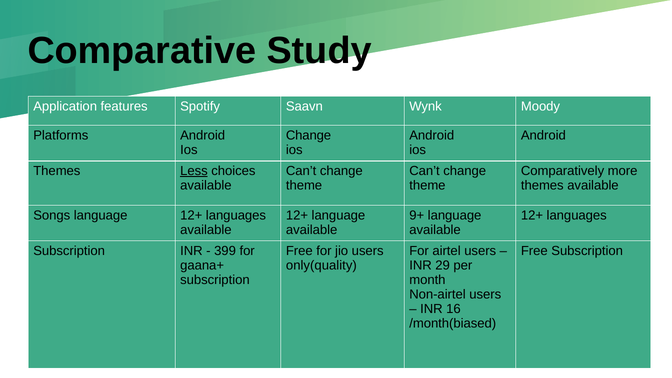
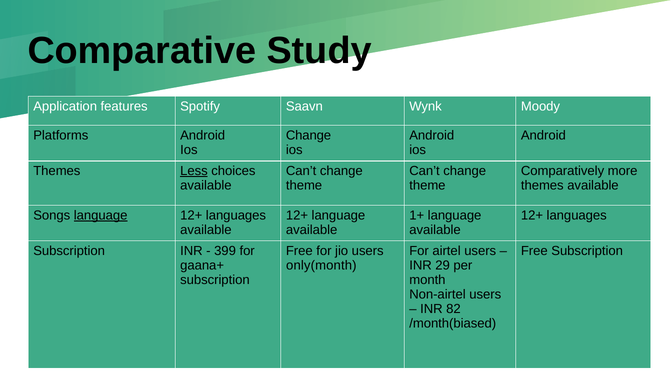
language at (101, 215) underline: none -> present
9+: 9+ -> 1+
only(quality: only(quality -> only(month
16: 16 -> 82
